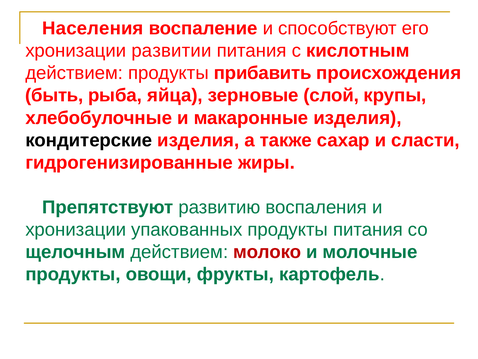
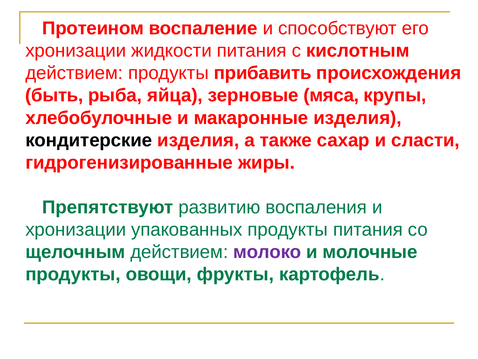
Населения: Населения -> Протеином
развитии: развитии -> жидкости
слой: слой -> мяса
молоко colour: red -> purple
